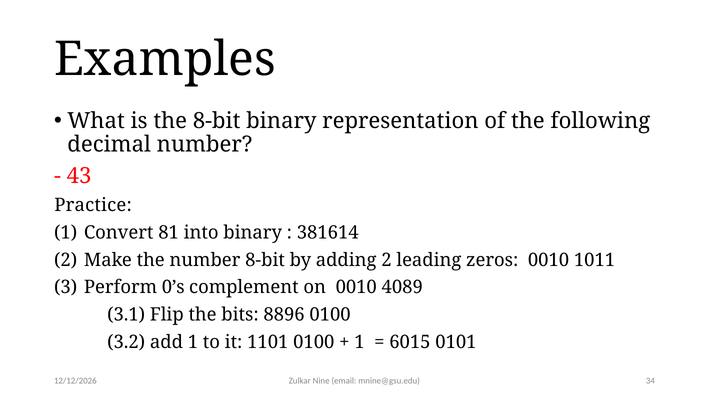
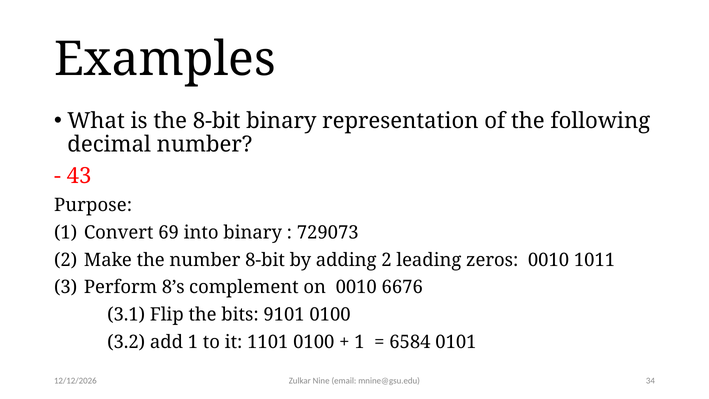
Practice: Practice -> Purpose
81: 81 -> 69
381614: 381614 -> 729073
0’s: 0’s -> 8’s
4089: 4089 -> 6676
8896: 8896 -> 9101
6015: 6015 -> 6584
